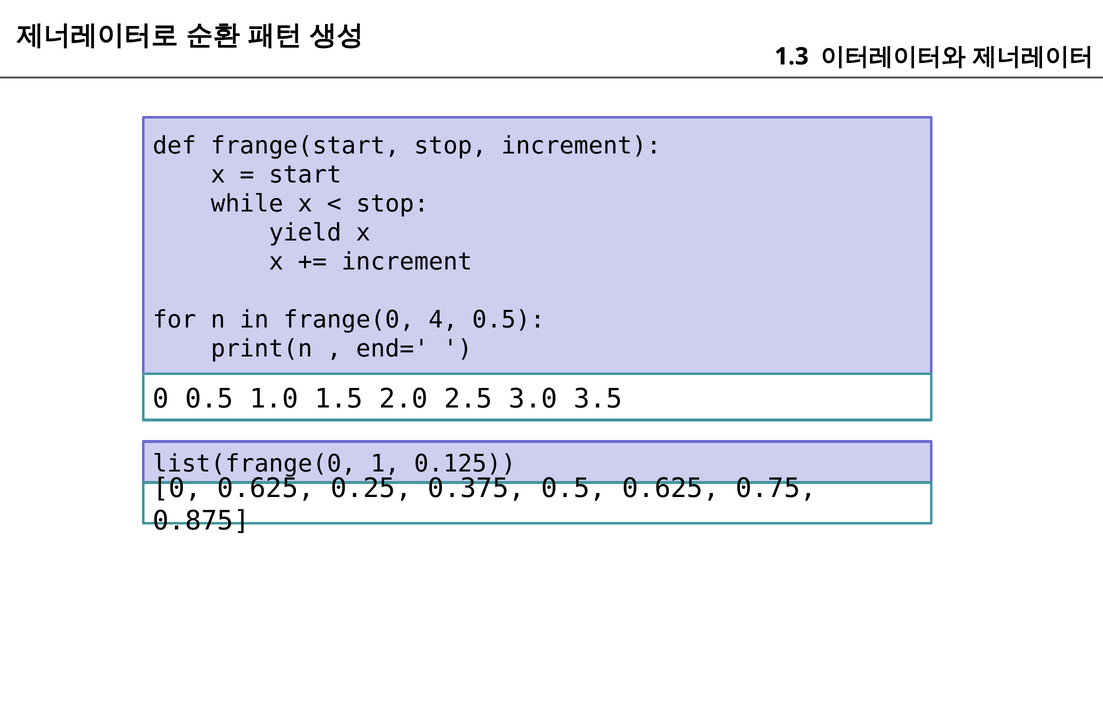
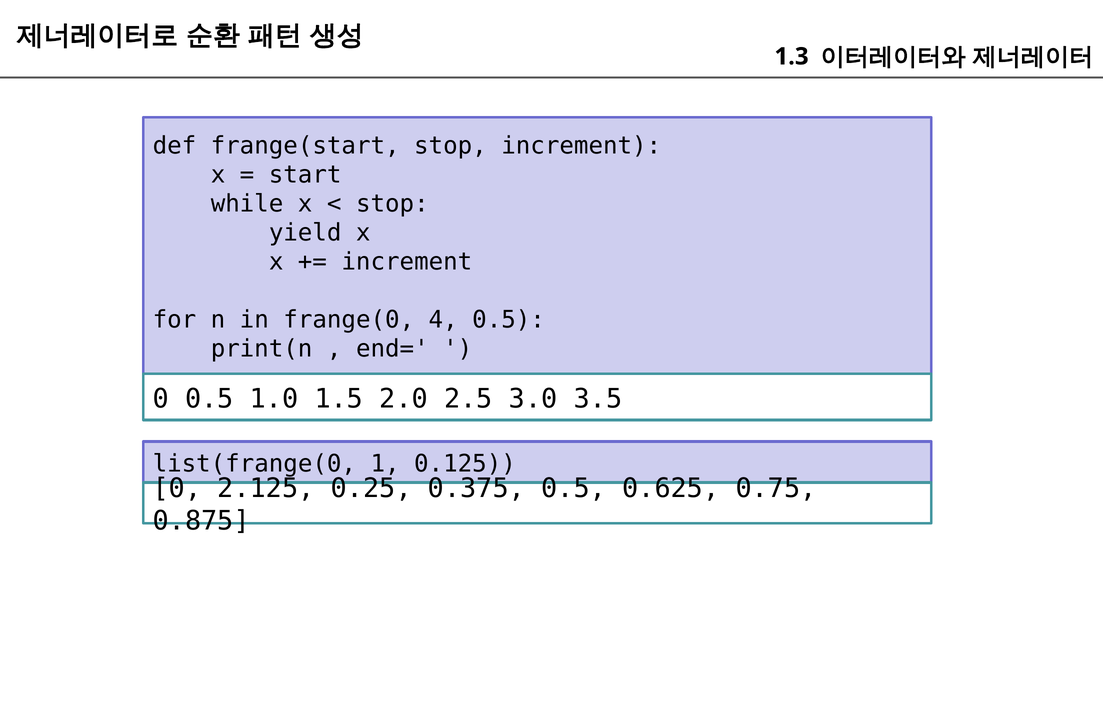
0 0.625: 0.625 -> 2.125
